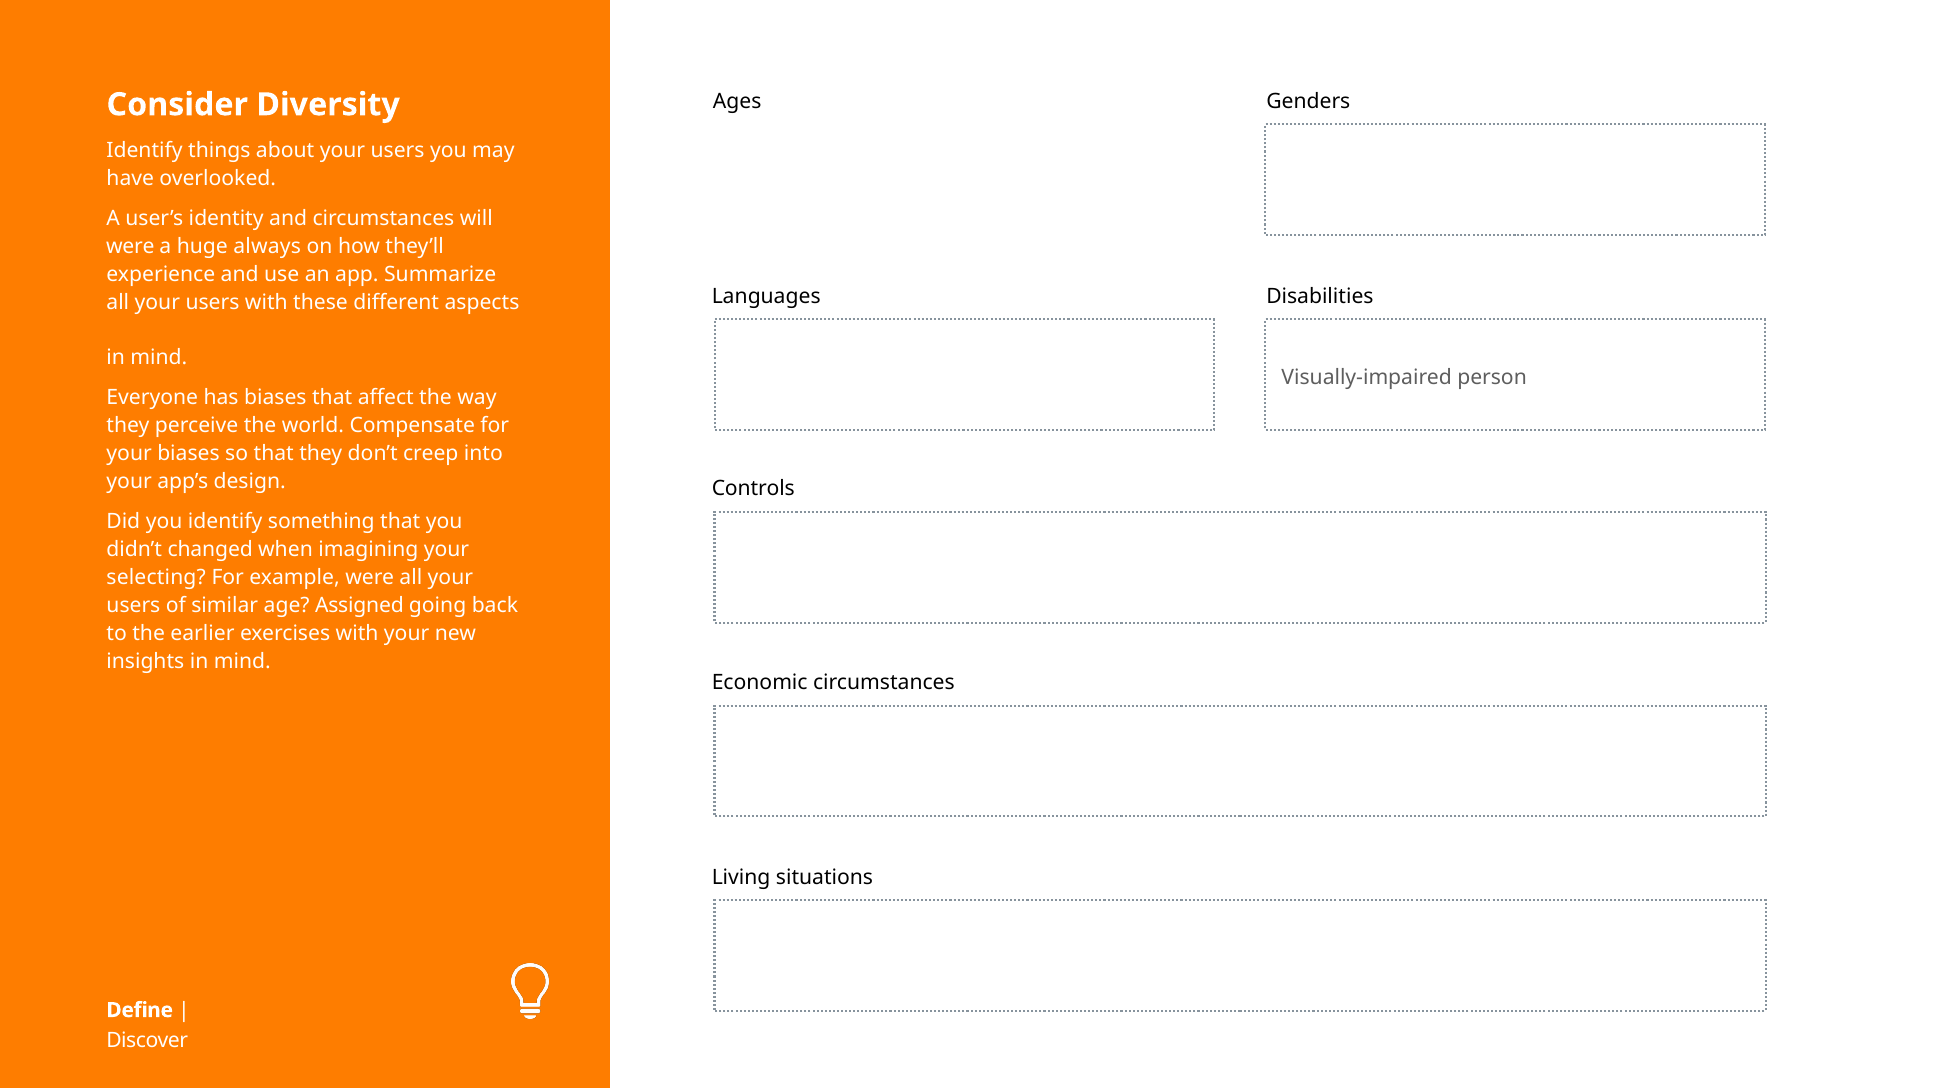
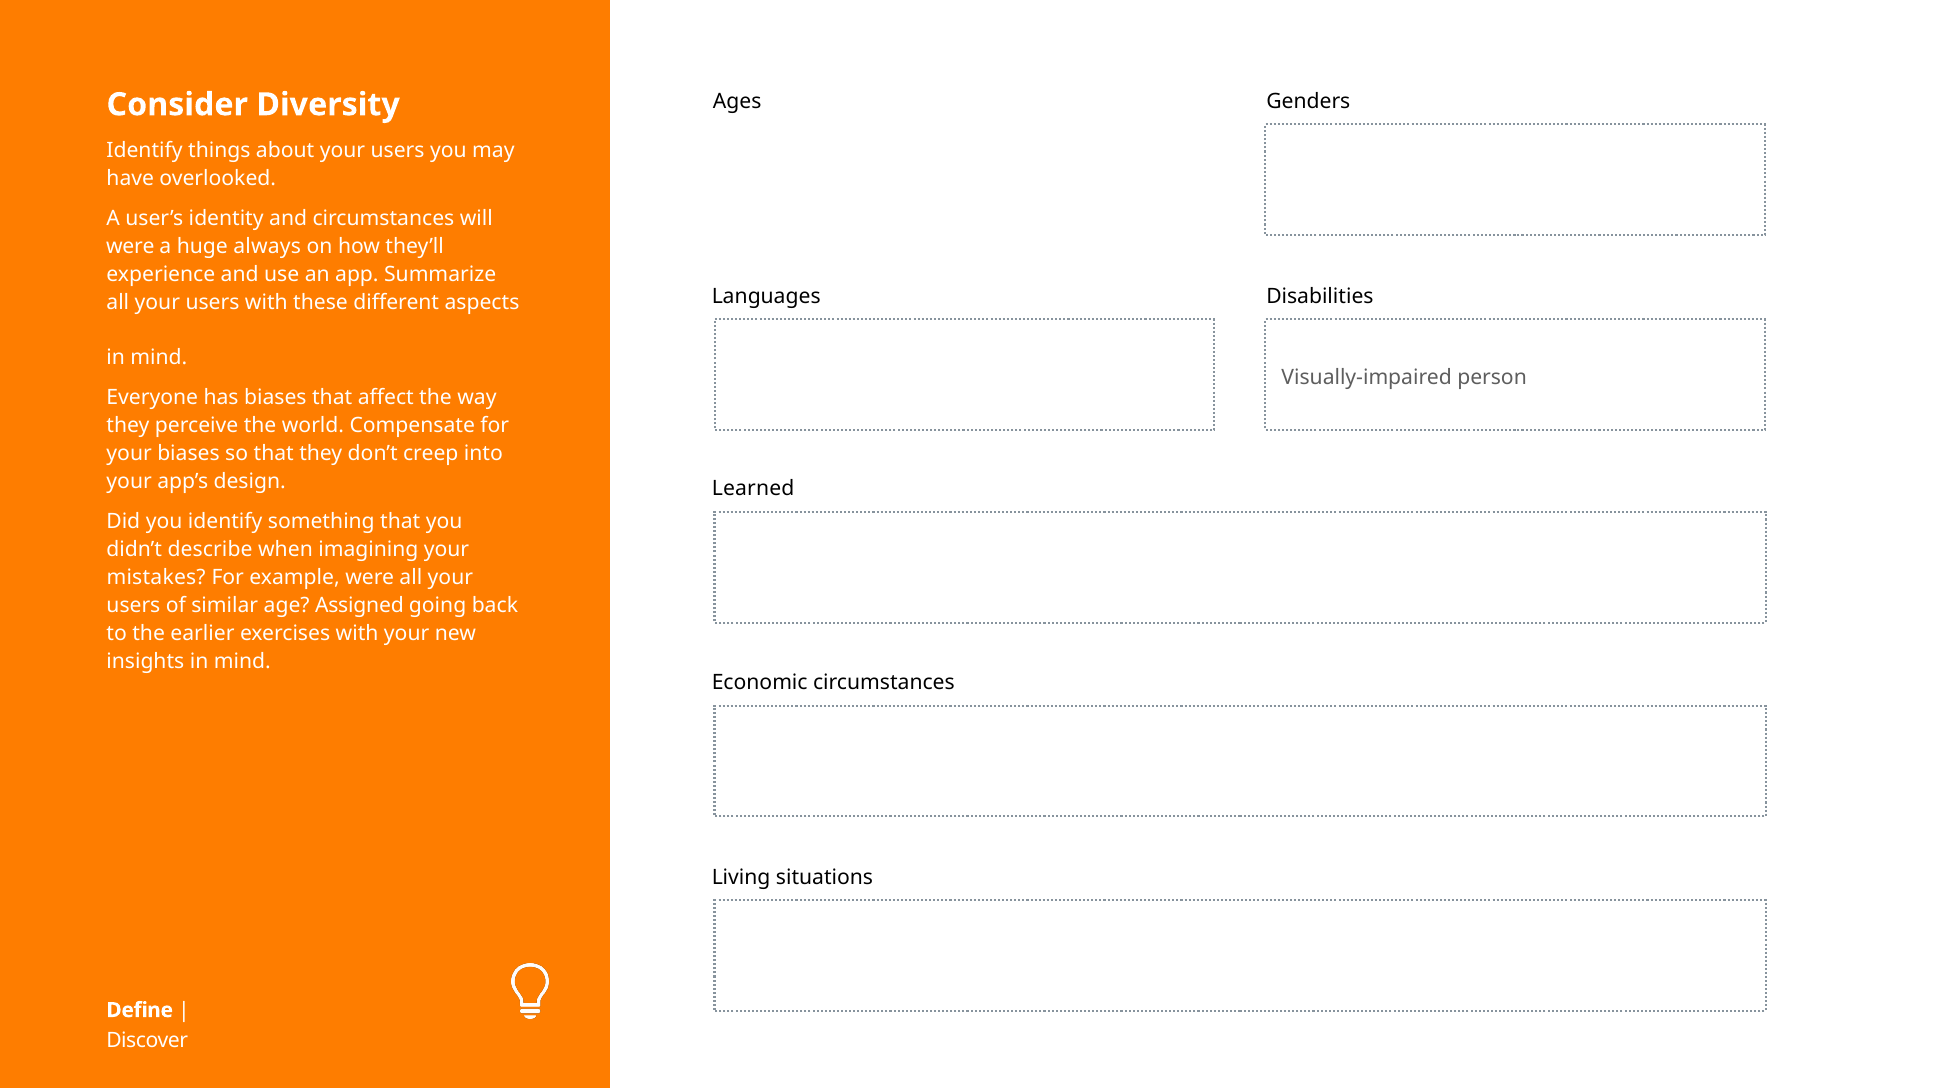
Controls: Controls -> Learned
changed: changed -> describe
selecting: selecting -> mistakes
